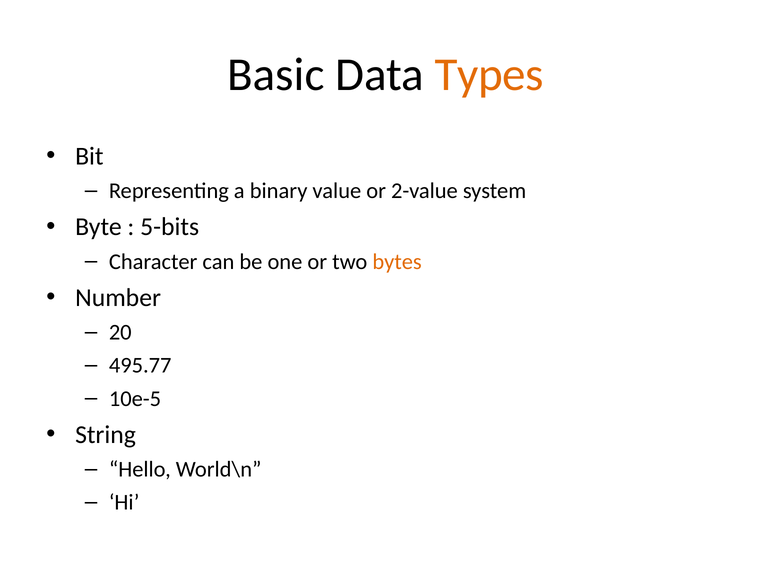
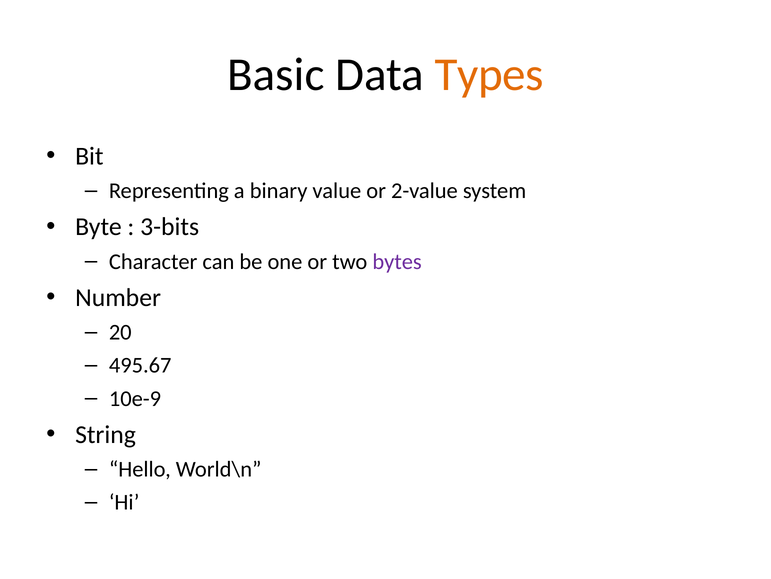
5-bits: 5-bits -> 3-bits
bytes colour: orange -> purple
495.77: 495.77 -> 495.67
10e-5: 10e-5 -> 10e-9
